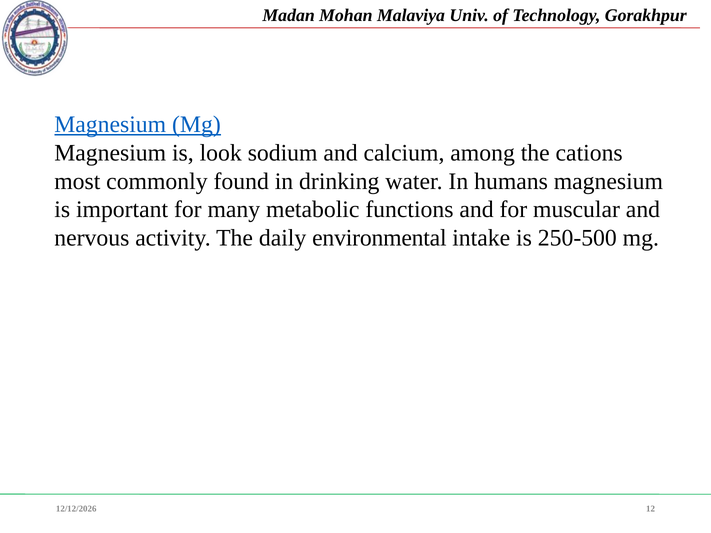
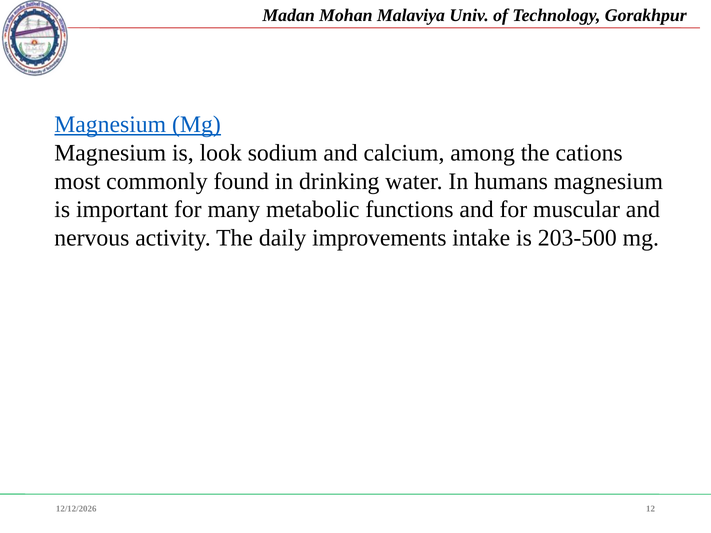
environmental: environmental -> improvements
250-500: 250-500 -> 203-500
